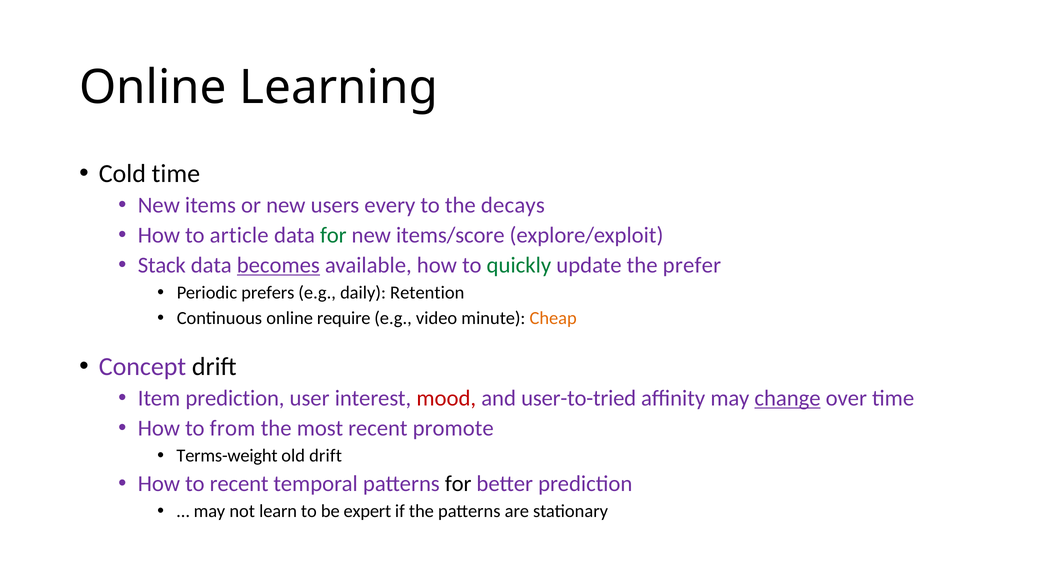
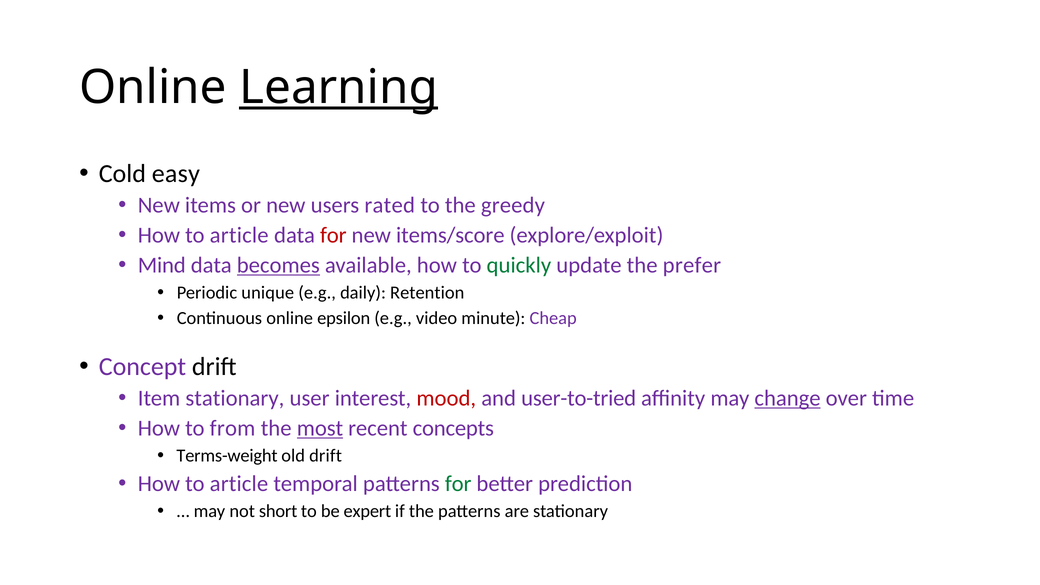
Learning underline: none -> present
Cold time: time -> easy
every: every -> rated
decays: decays -> greedy
for at (333, 235) colour: green -> red
Stack: Stack -> Mind
prefers: prefers -> unique
require: require -> epsilon
Cheap colour: orange -> purple
Item prediction: prediction -> stationary
most underline: none -> present
promote: promote -> concepts
recent at (239, 483): recent -> article
for at (458, 483) colour: black -> green
learn: learn -> short
